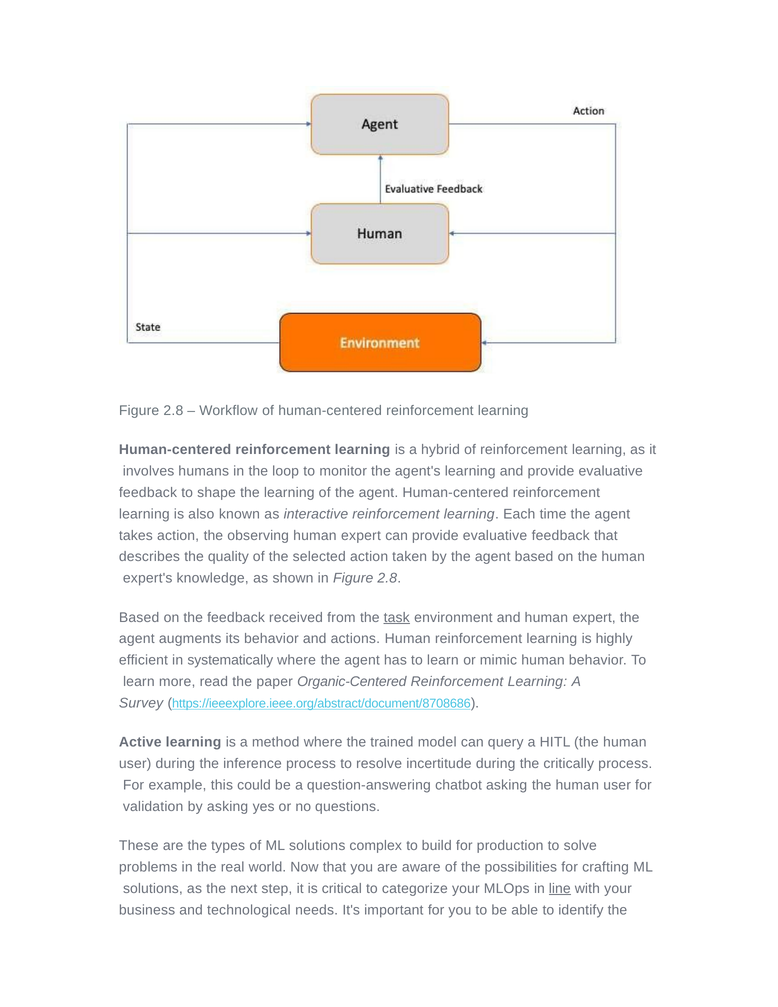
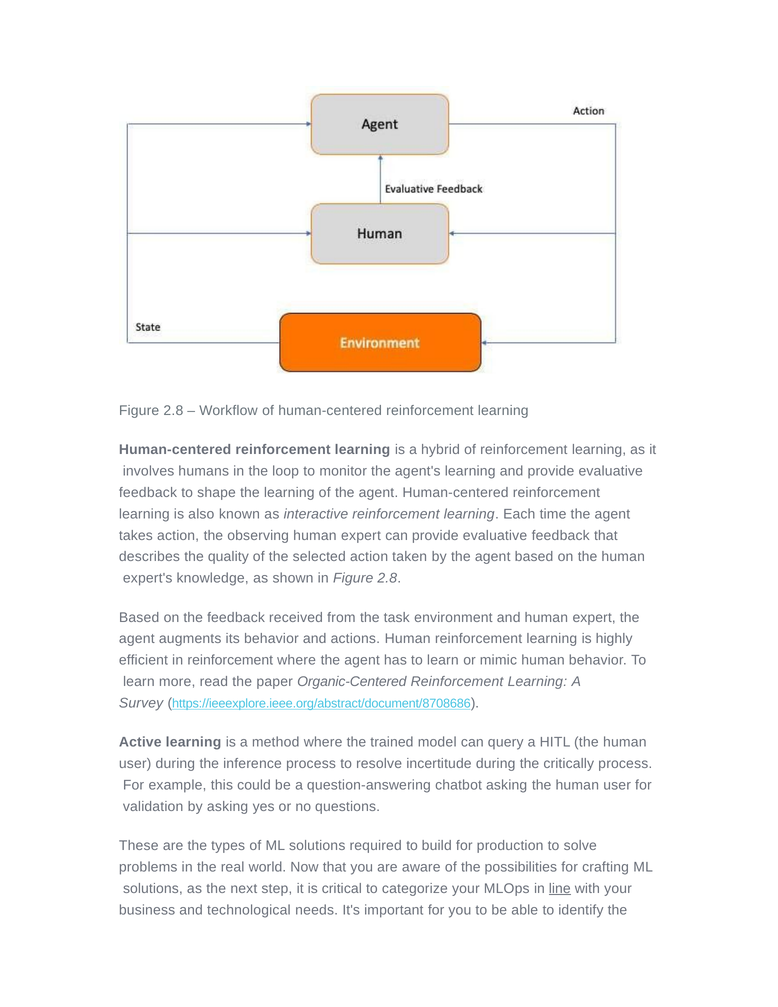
task underline: present -> none
in systematically: systematically -> reinforcement
complex: complex -> required
